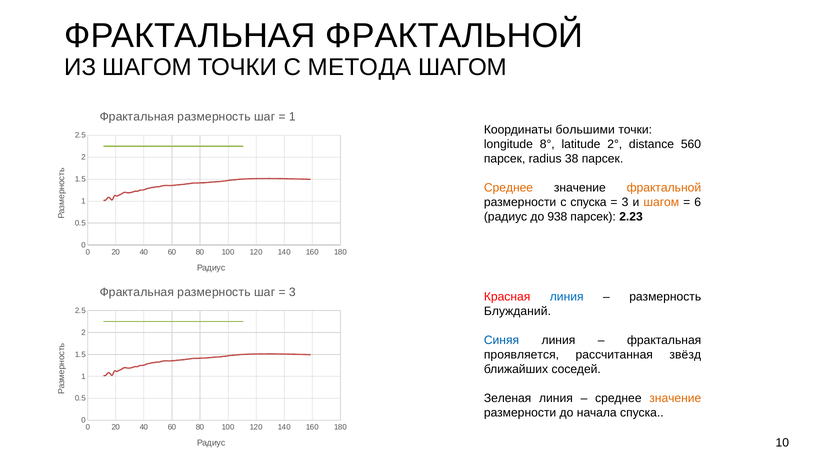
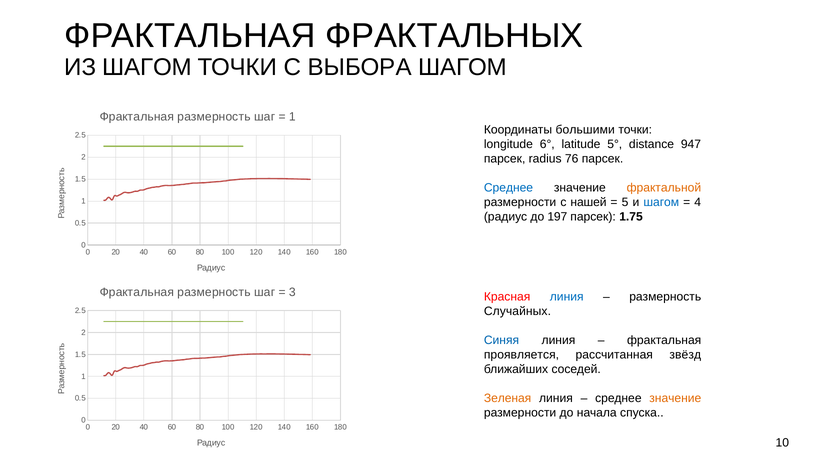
ФРАКТАЛЬНАЯ ФРАКТАЛЬНОЙ: ФРАКТАЛЬНОЙ -> ФРАКТАЛЬНЫХ
МЕТОДА: МЕТОДА -> ВЫБОРА
8°: 8° -> 6°
2°: 2° -> 5°
560: 560 -> 947
38: 38 -> 76
Среднее at (508, 188) colour: orange -> blue
с спуска: спуска -> нашей
3 at (625, 202): 3 -> 5
шагом at (661, 202) colour: orange -> blue
6: 6 -> 4
938: 938 -> 197
2.23: 2.23 -> 1.75
Блужданий: Блужданий -> Случайных
Зеленая colour: black -> orange
